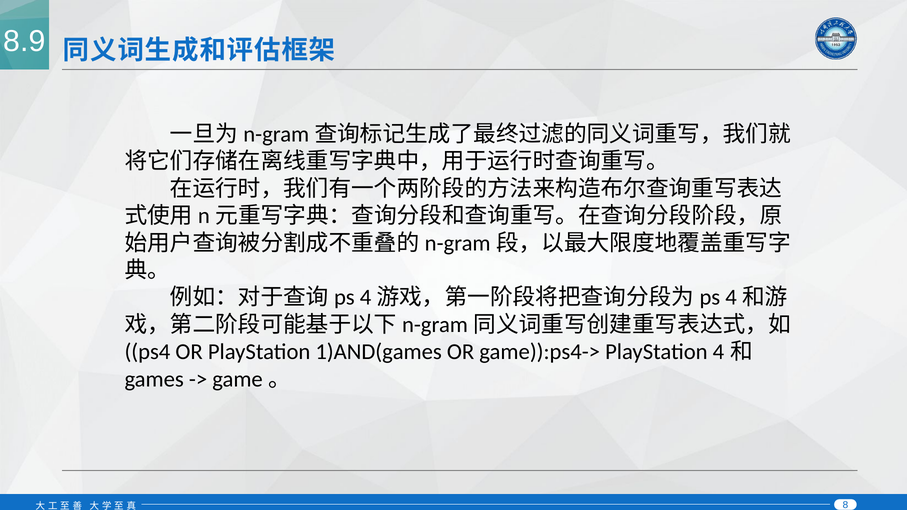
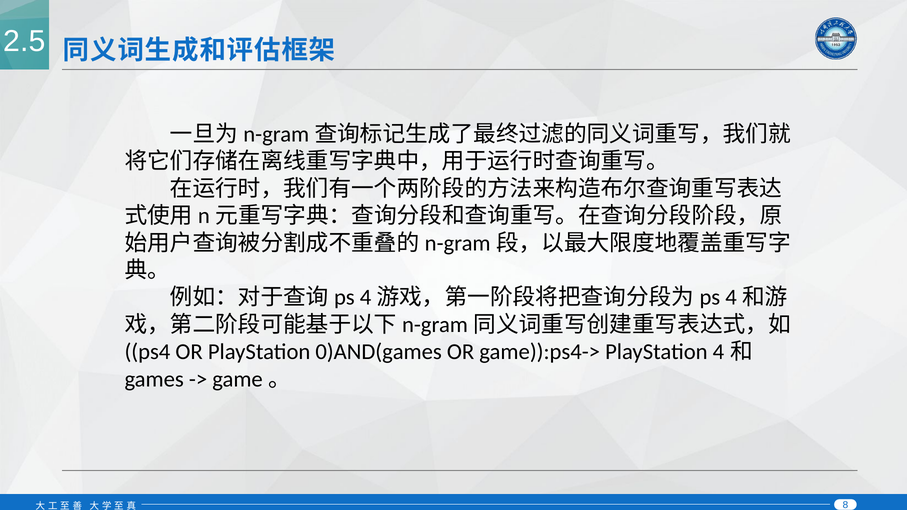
8.9: 8.9 -> 2.5
1)AND(games: 1)AND(games -> 0)AND(games
